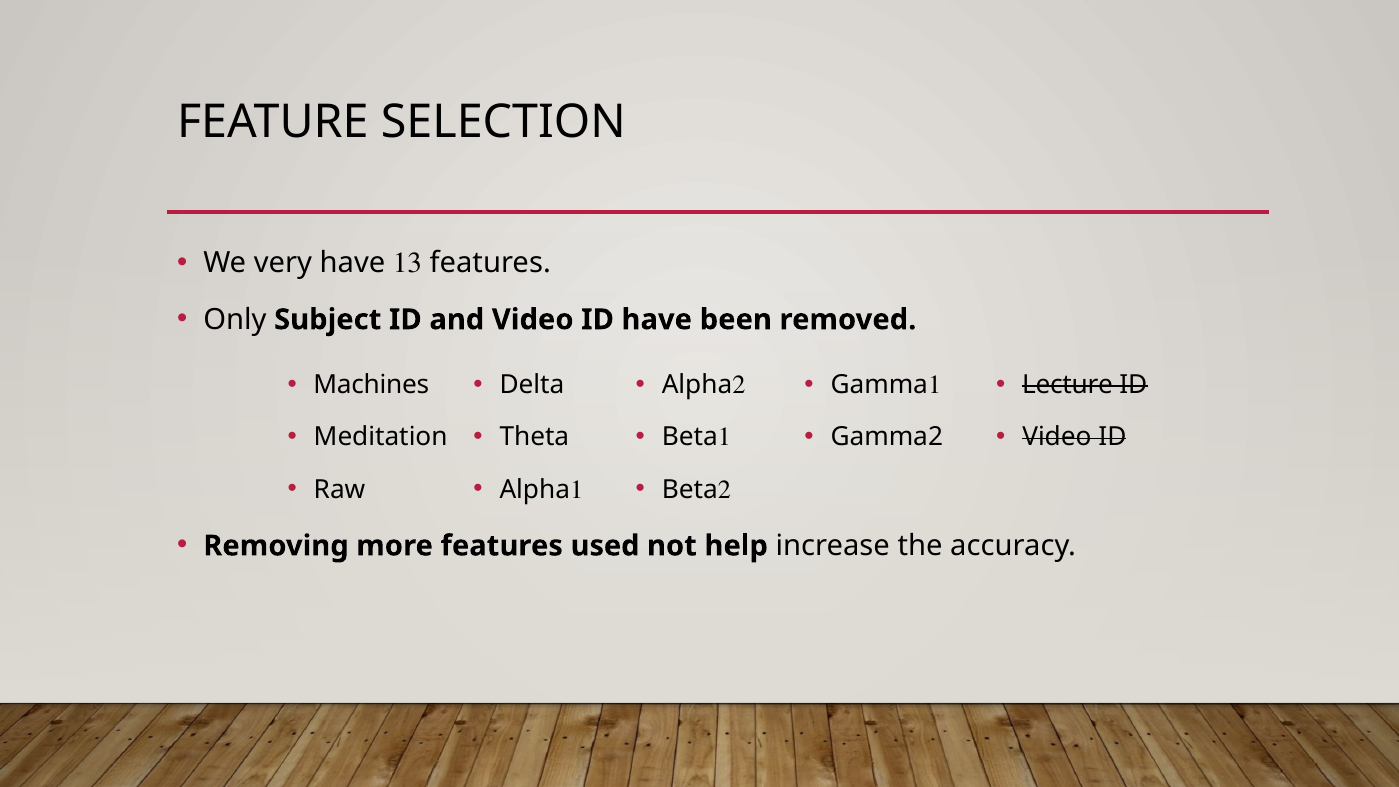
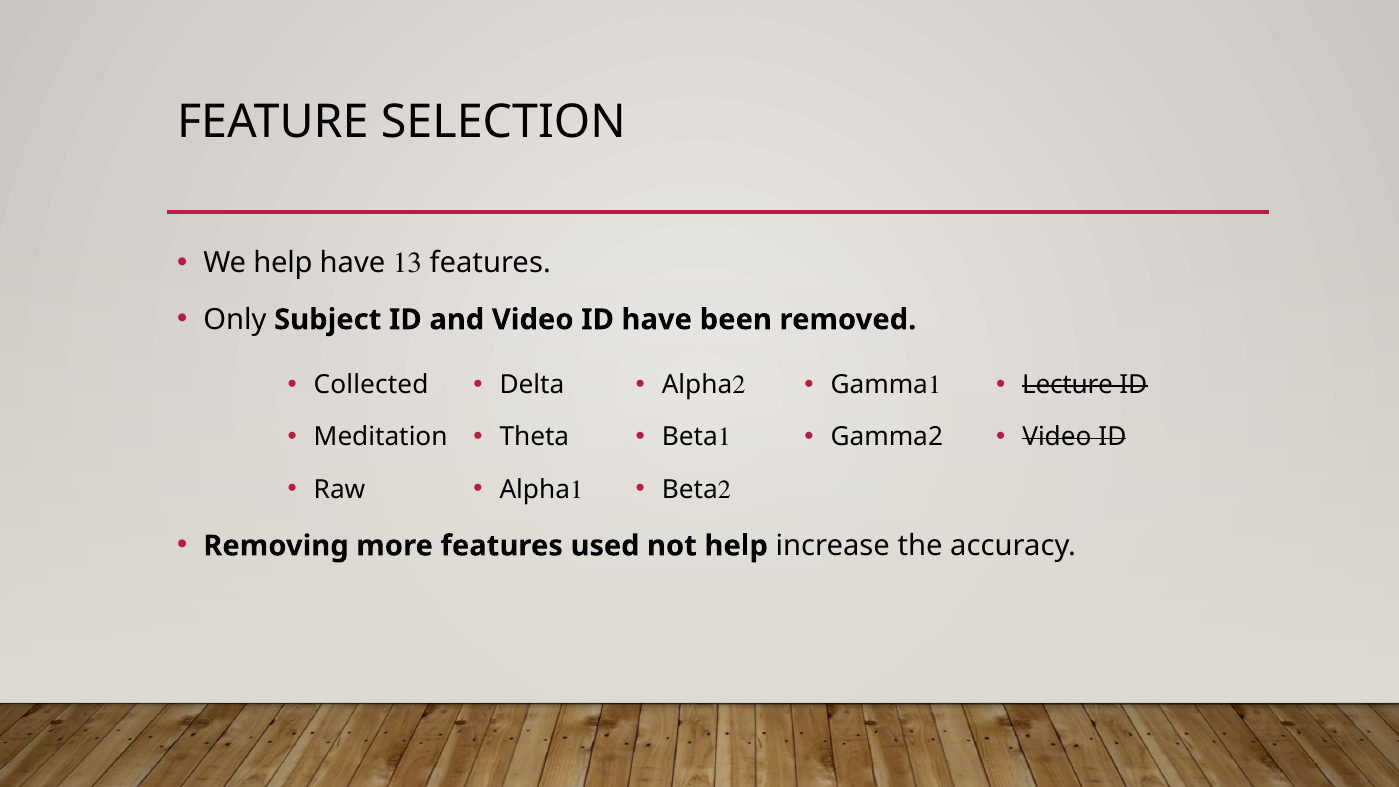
We very: very -> help
Machines: Machines -> Collected
